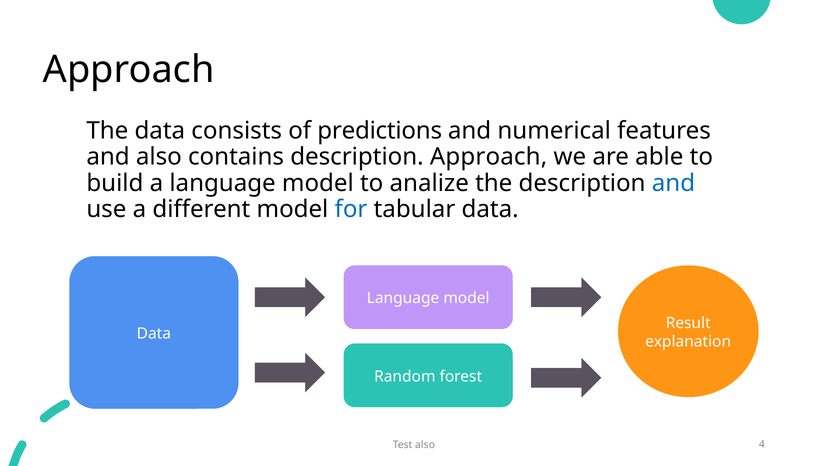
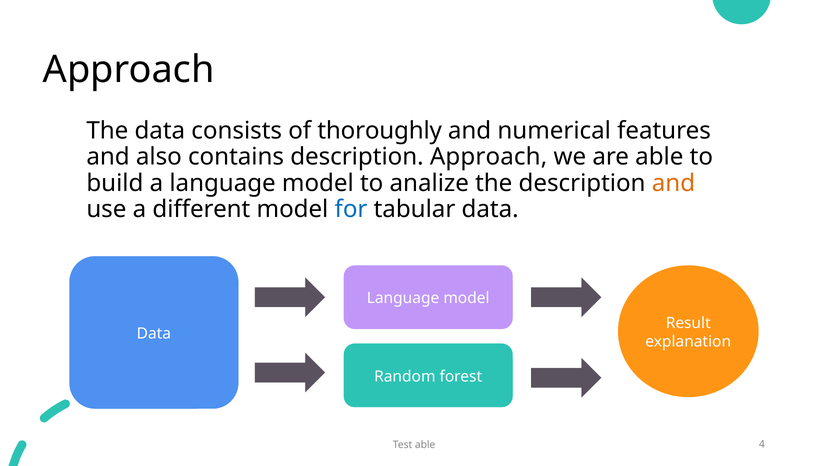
predictions: predictions -> thoroughly
and at (673, 183) colour: blue -> orange
Test also: also -> able
